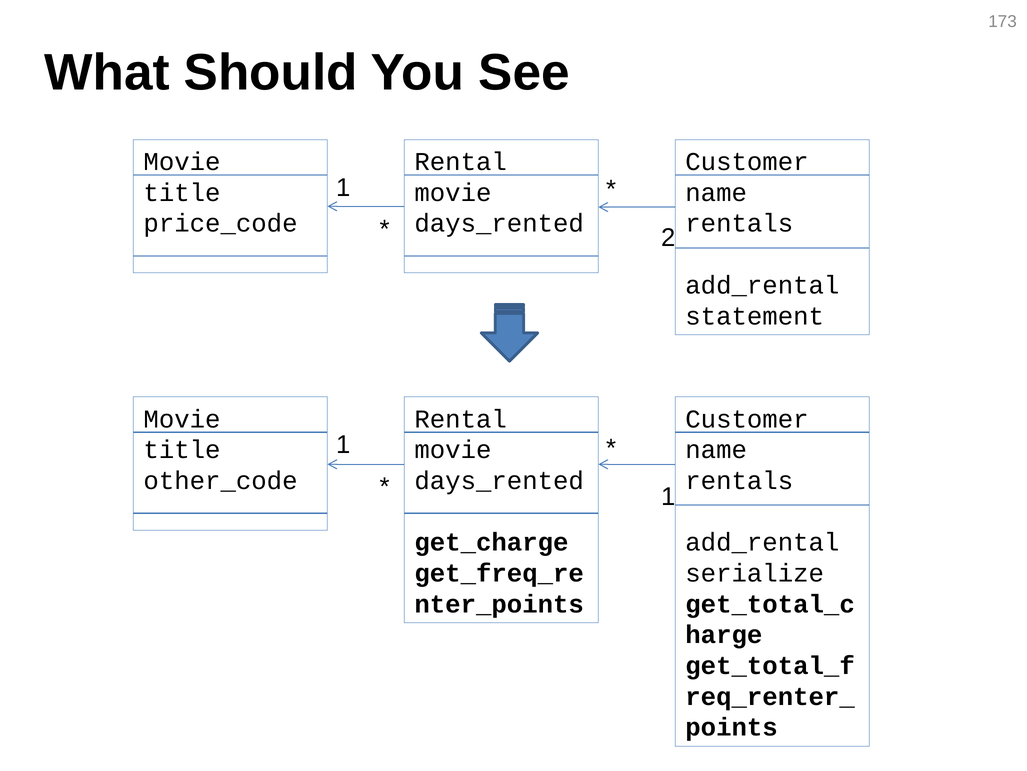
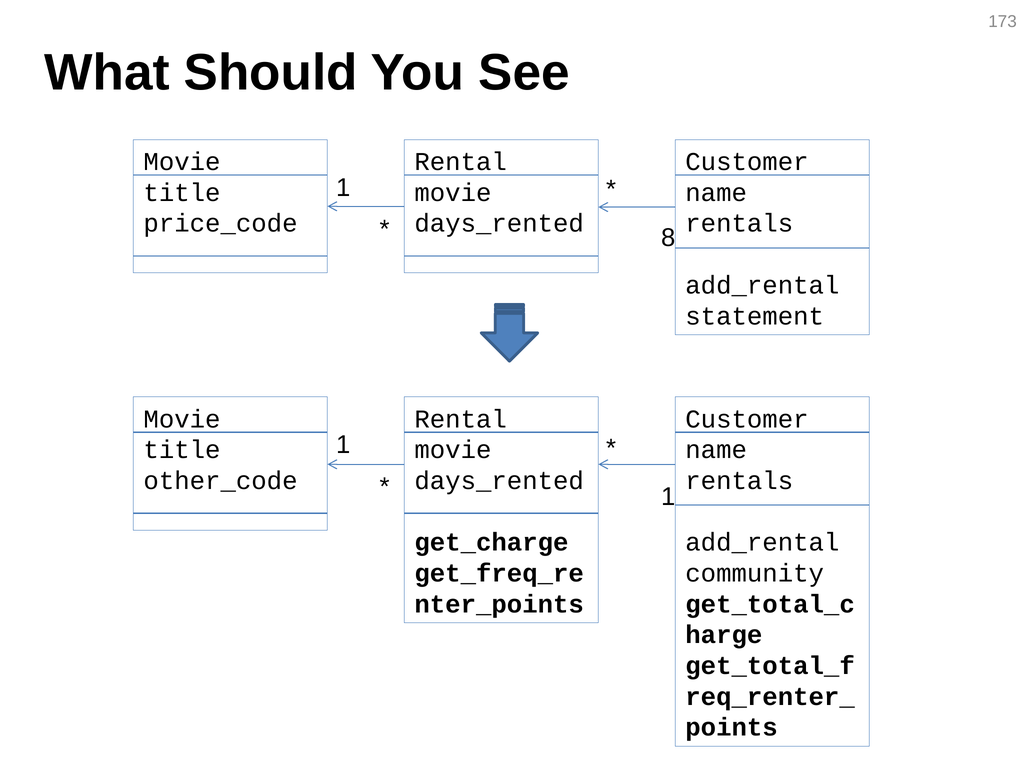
2: 2 -> 8
serialize: serialize -> community
